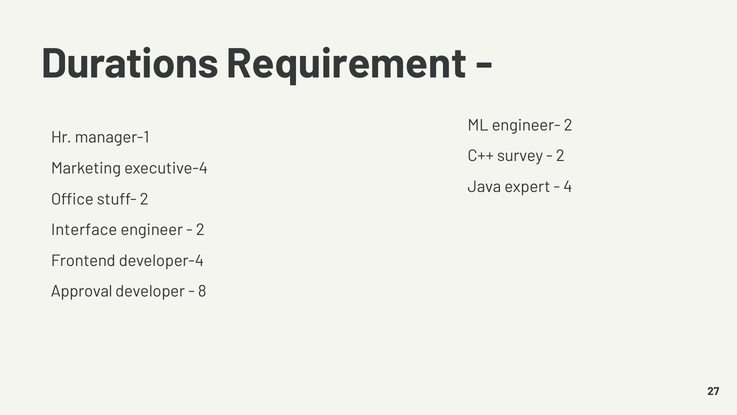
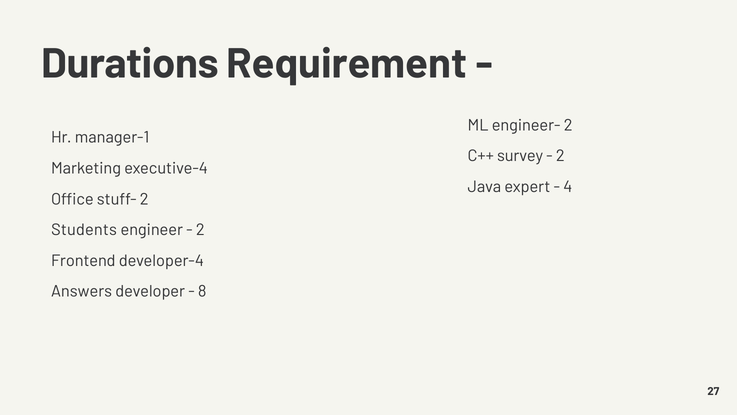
Interface: Interface -> Students
Approval: Approval -> Answers
